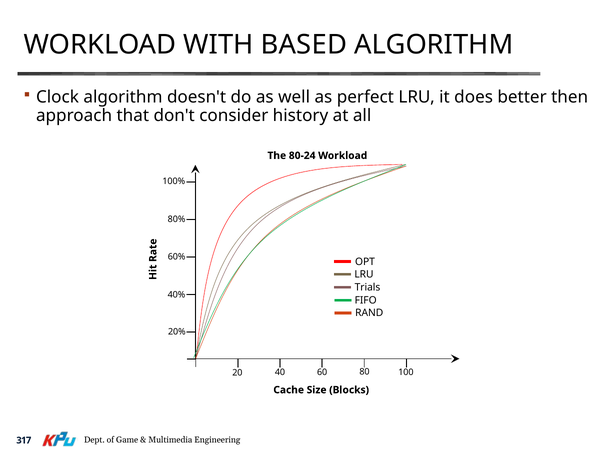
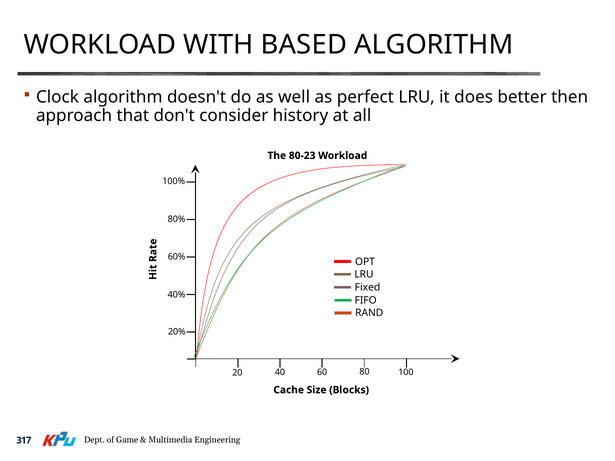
80-24: 80-24 -> 80-23
Trials: Trials -> Fixed
